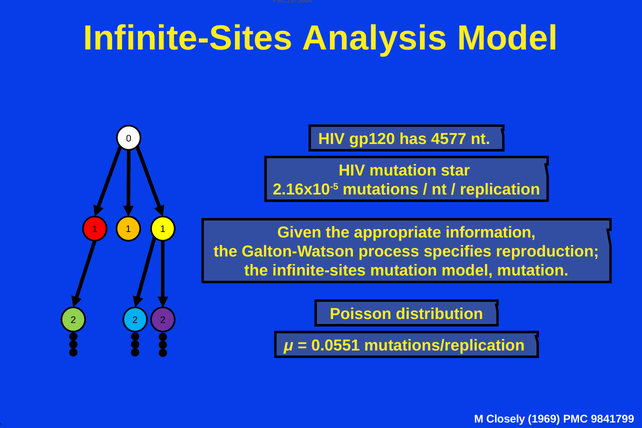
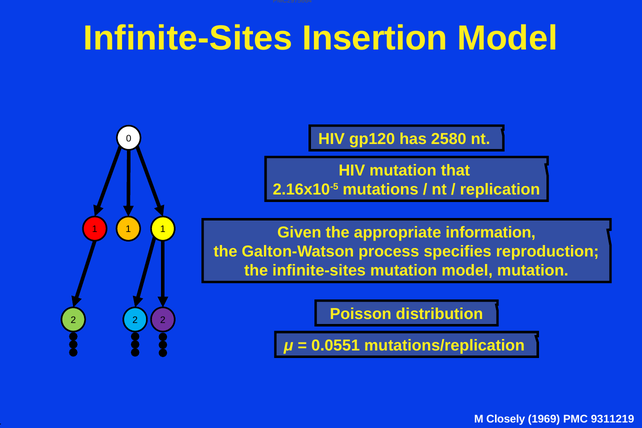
Analysis: Analysis -> Insertion
4577: 4577 -> 2580
star: star -> that
9841799: 9841799 -> 9311219
